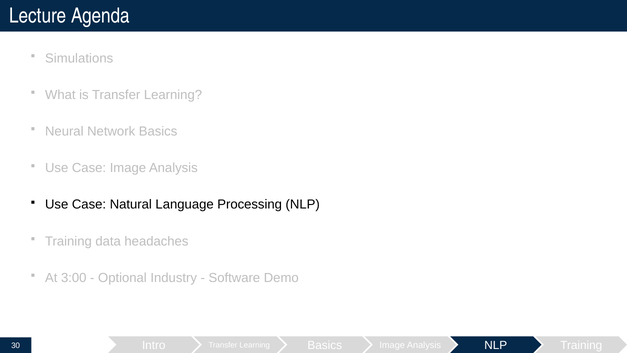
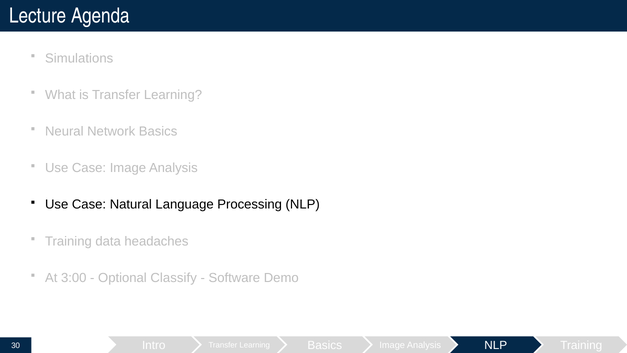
Industry: Industry -> Classify
